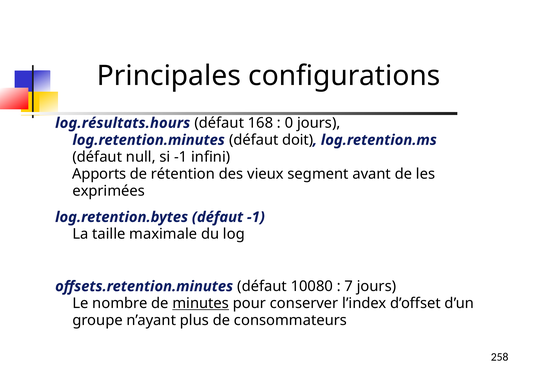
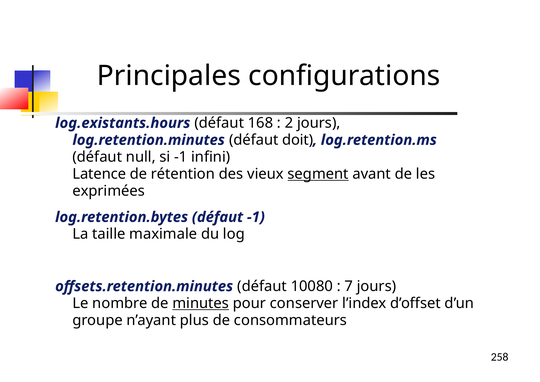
log.résultats.hours: log.résultats.hours -> log.existants.hours
0: 0 -> 2
Apports: Apports -> Latence
segment underline: none -> present
